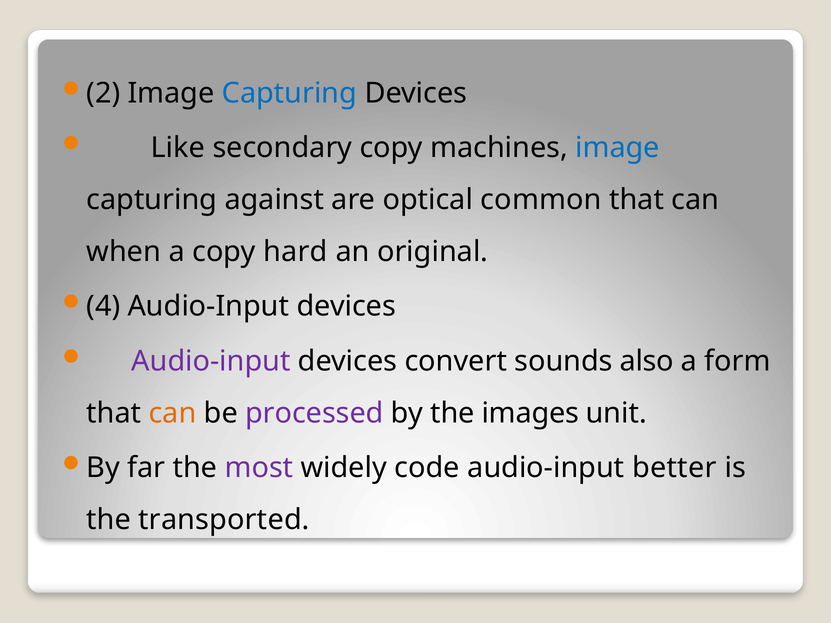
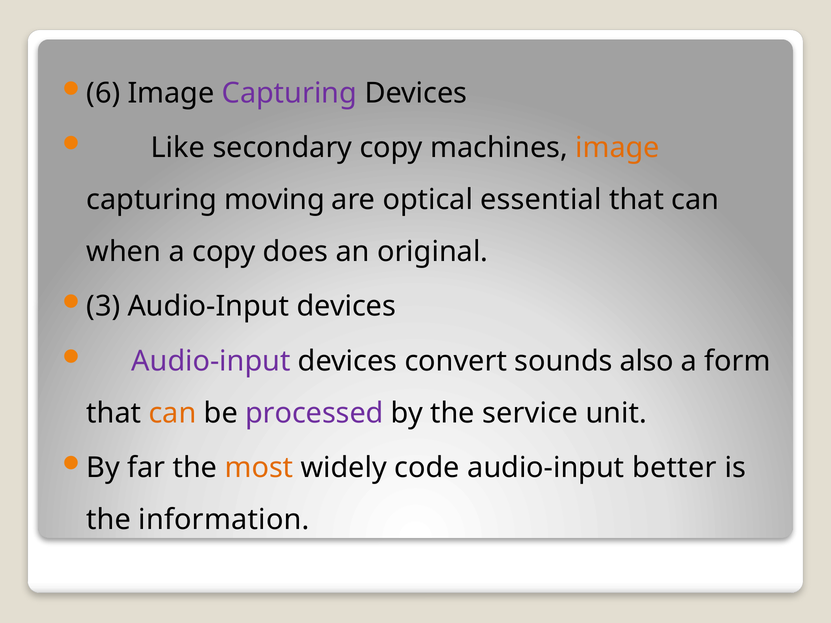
2: 2 -> 6
Capturing at (289, 93) colour: blue -> purple
image at (617, 148) colour: blue -> orange
against: against -> moving
common: common -> essential
hard: hard -> does
4: 4 -> 3
images: images -> service
most colour: purple -> orange
transported: transported -> information
